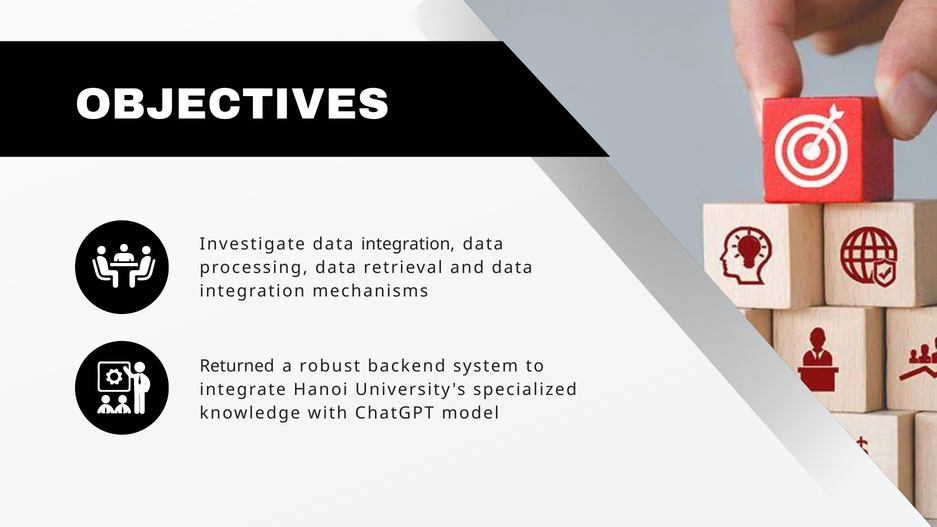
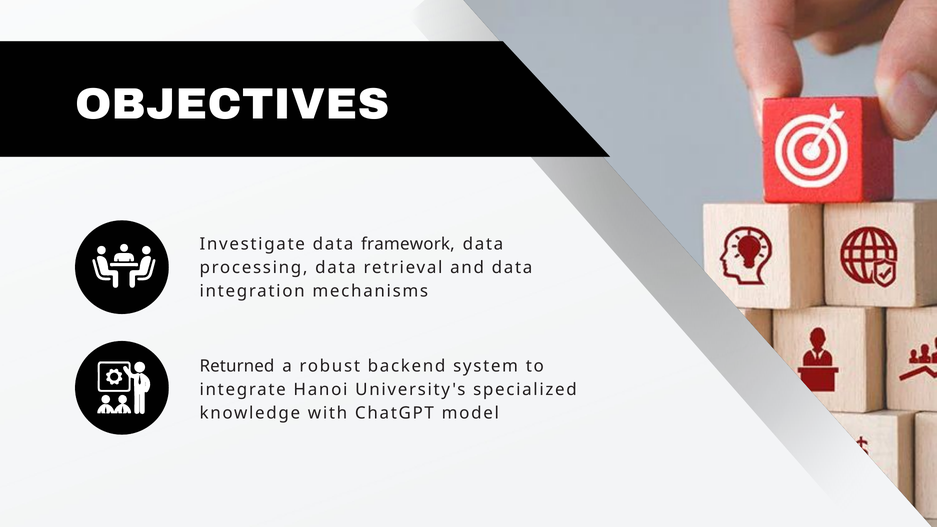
Investigate data integration: integration -> framework
